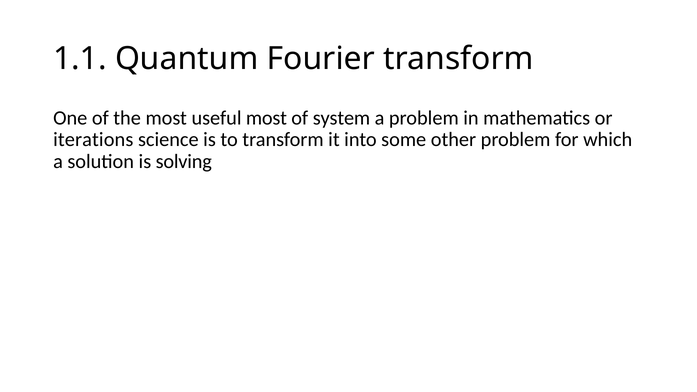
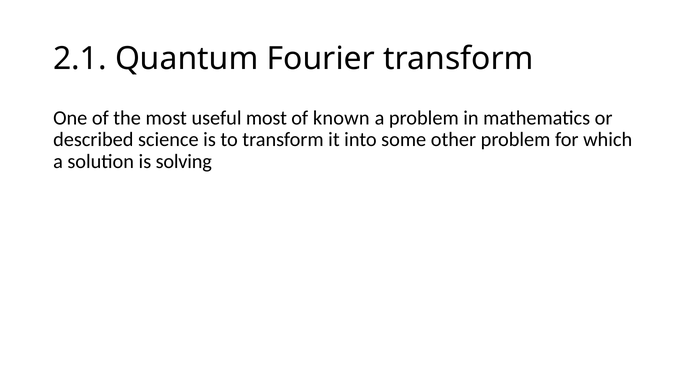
1.1: 1.1 -> 2.1
system: system -> known
iterations: iterations -> described
